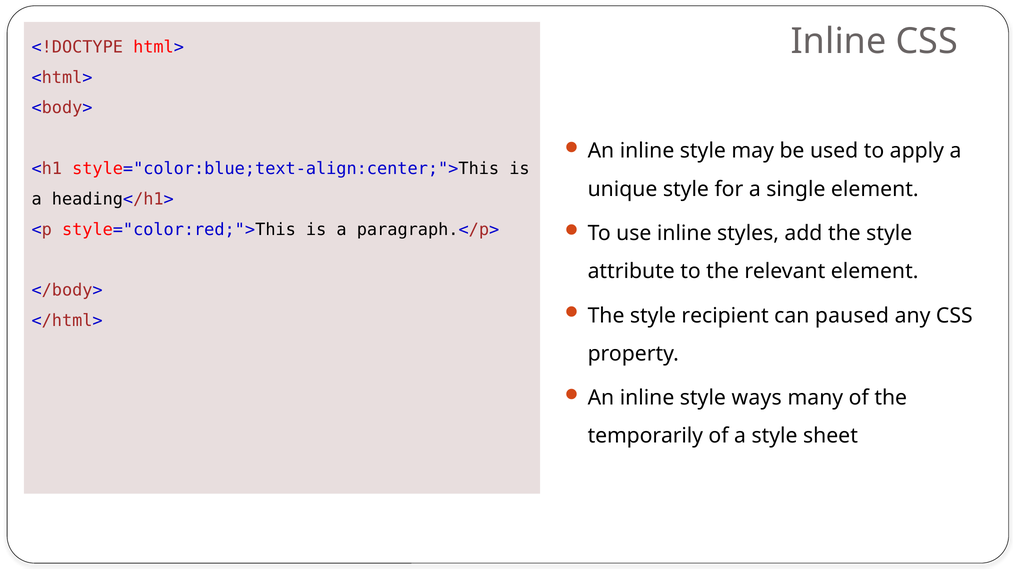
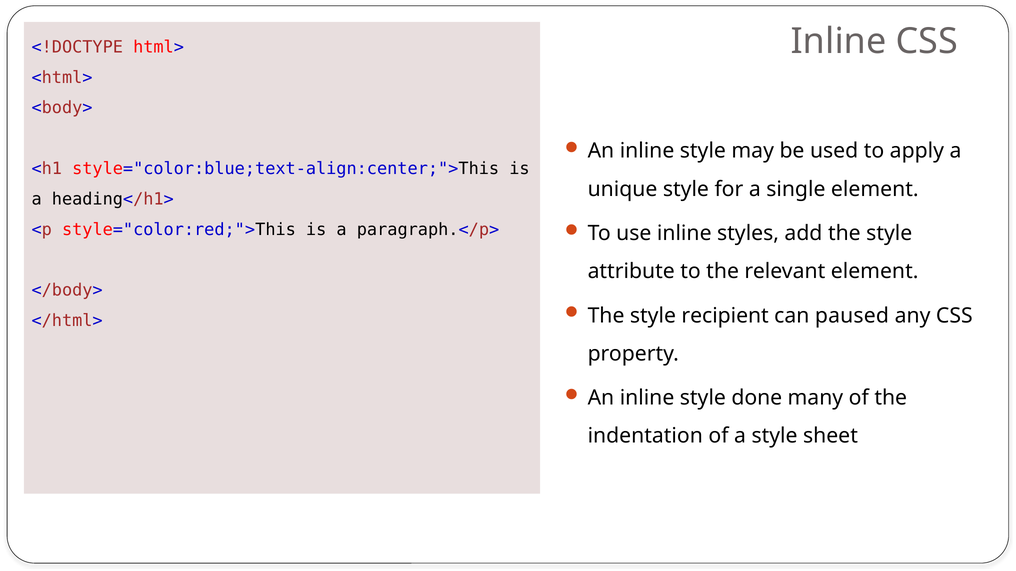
ways: ways -> done
temporarily: temporarily -> indentation
